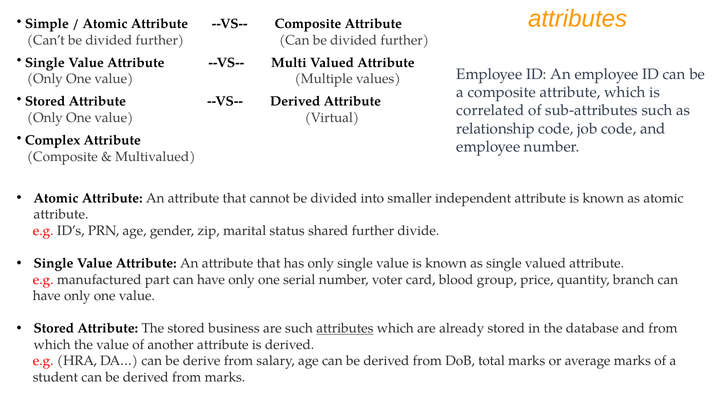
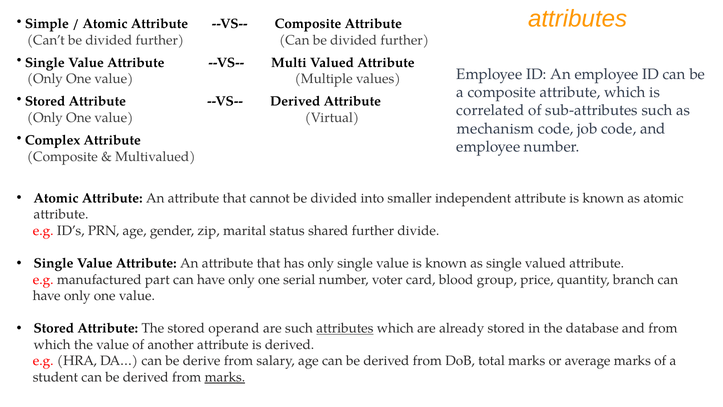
relationship: relationship -> mechanism
business: business -> operand
marks at (225, 377) underline: none -> present
